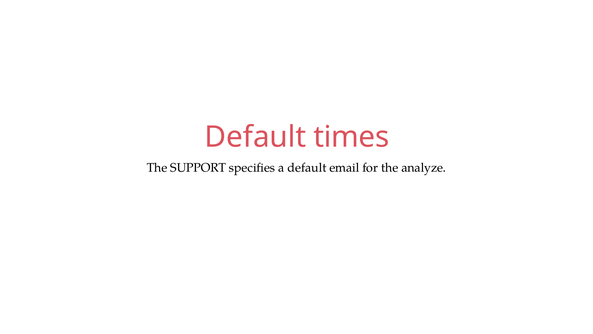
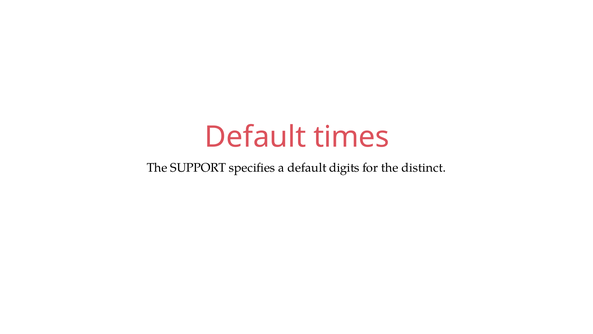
email: email -> digits
analyze: analyze -> distinct
